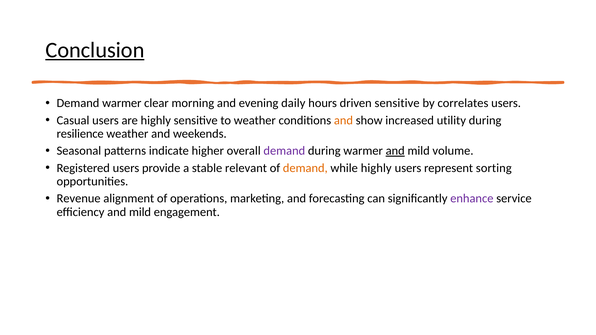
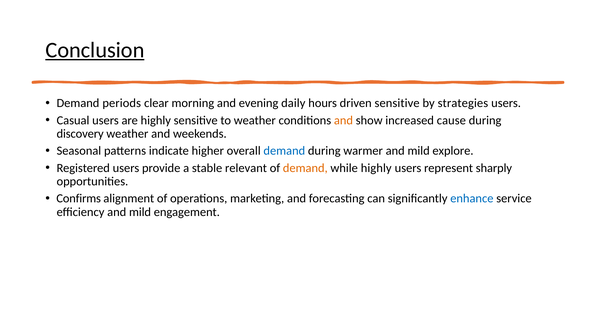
Demand warmer: warmer -> periods
correlates: correlates -> strategies
utility: utility -> cause
resilience: resilience -> discovery
demand at (284, 151) colour: purple -> blue
and at (395, 151) underline: present -> none
volume: volume -> explore
sorting: sorting -> sharply
Revenue: Revenue -> Confirms
enhance colour: purple -> blue
